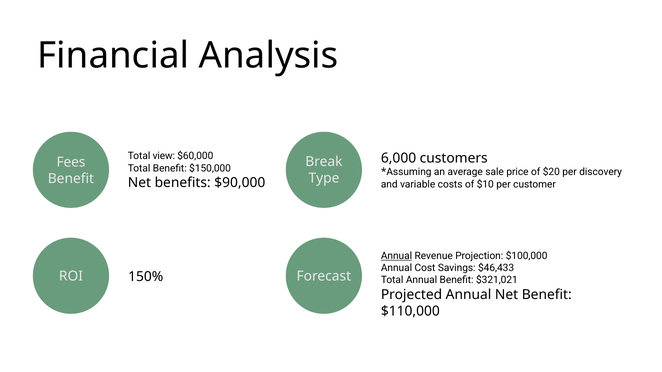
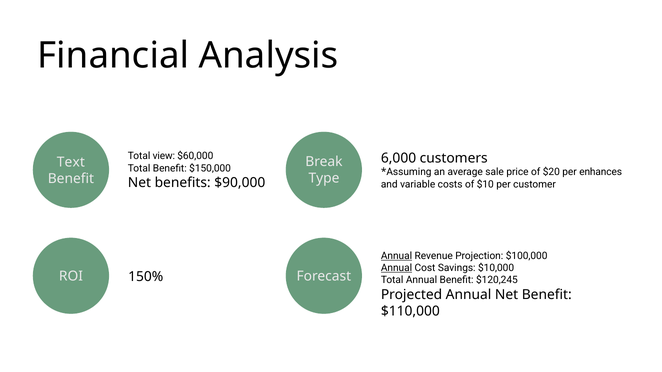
Fees: Fees -> Text
discovery: discovery -> enhances
Annual at (397, 268) underline: none -> present
$46,433: $46,433 -> $10,000
$321,021: $321,021 -> $120,245
